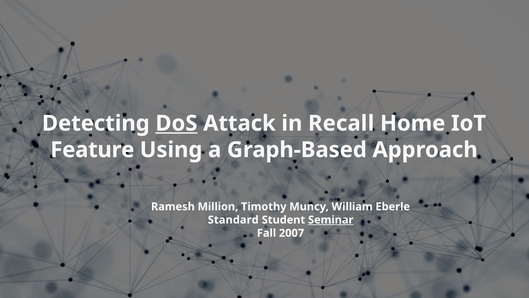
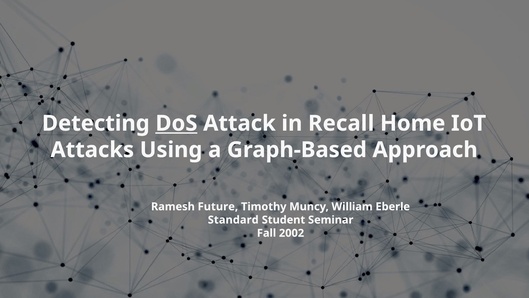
Feature: Feature -> Attacks
Million: Million -> Future
Seminar underline: present -> none
2007: 2007 -> 2002
